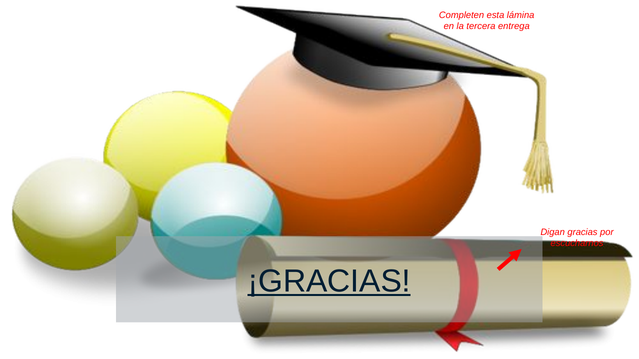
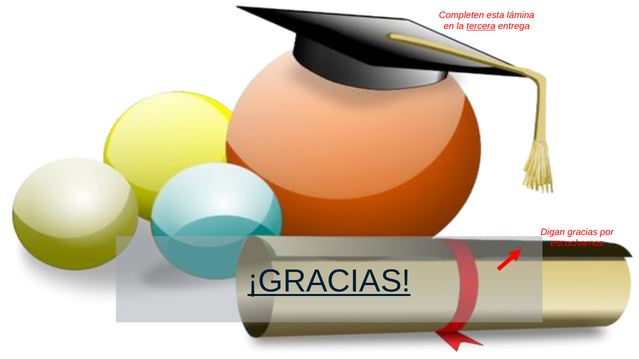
tercera underline: none -> present
